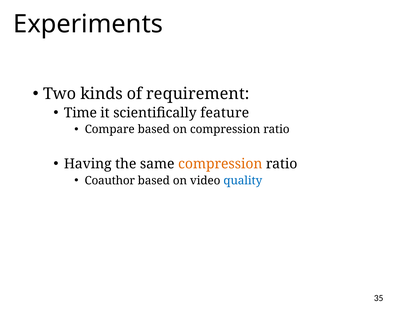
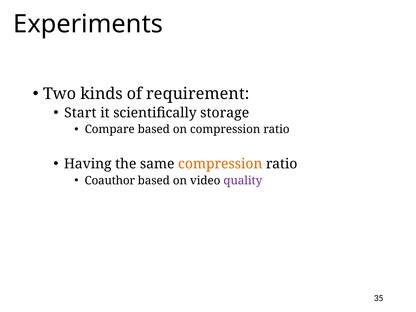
Time: Time -> Start
feature: feature -> storage
quality colour: blue -> purple
